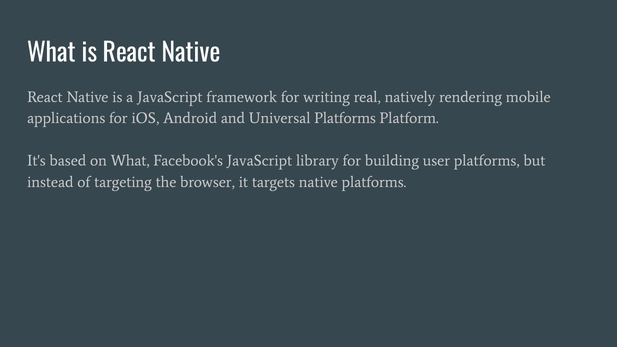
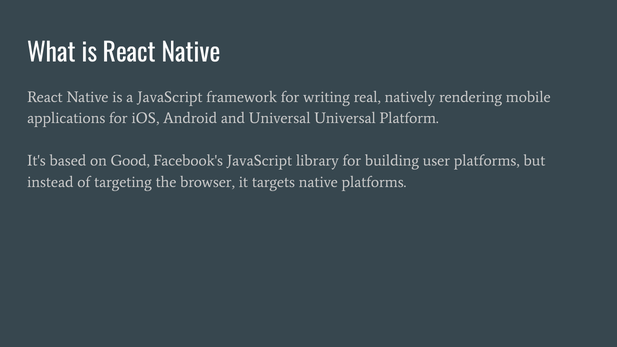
Universal Platforms: Platforms -> Universal
on What: What -> Good
